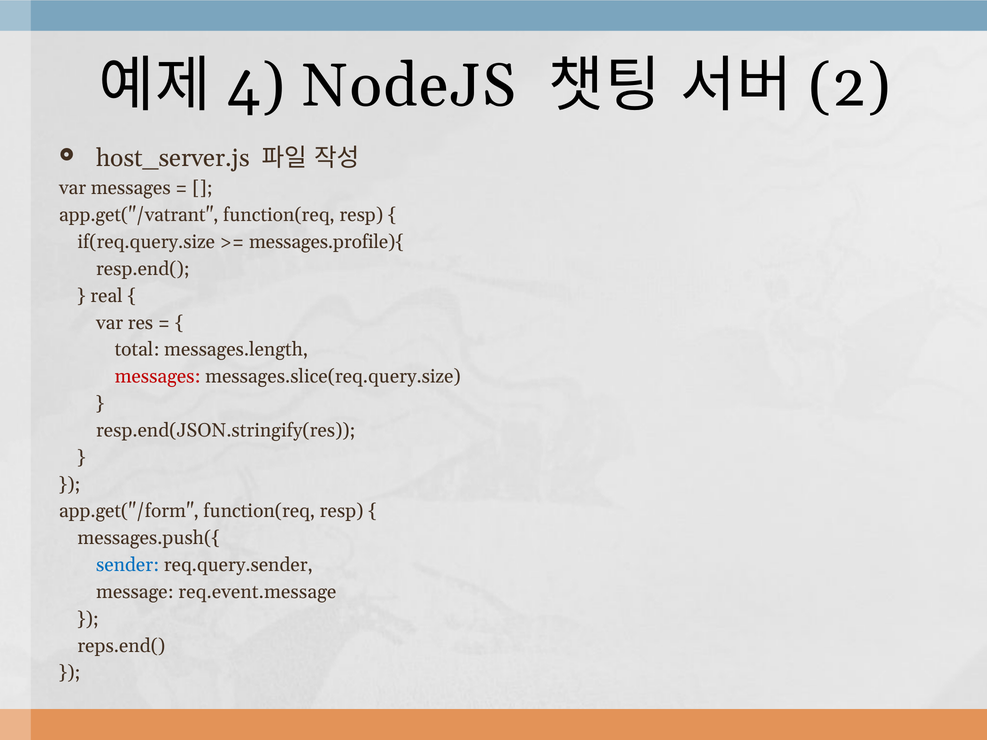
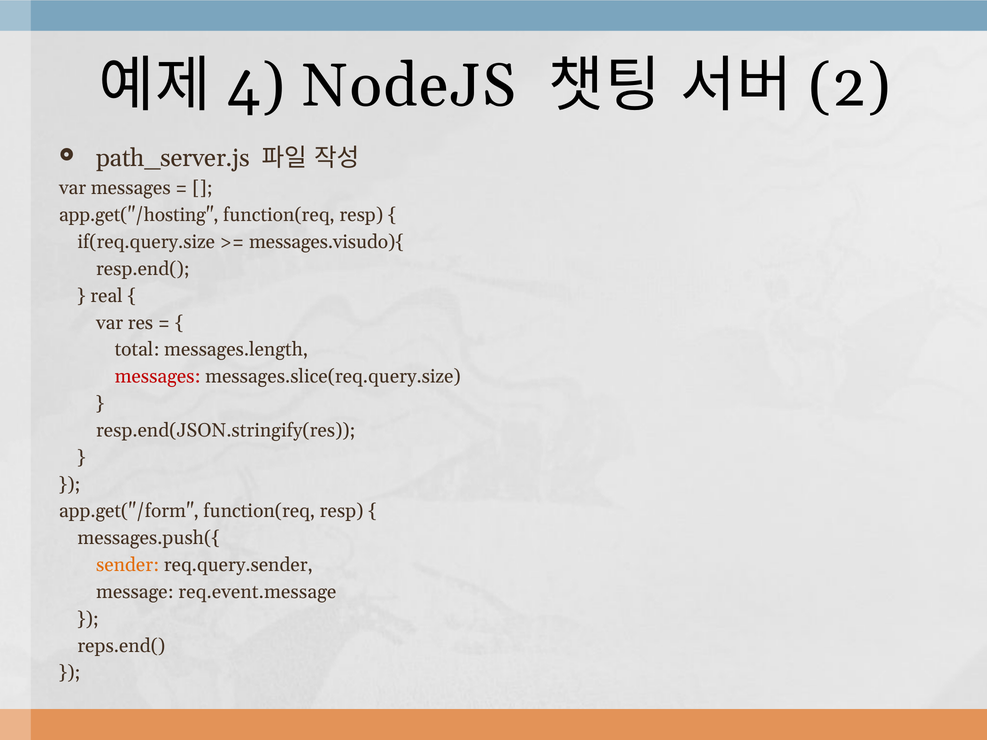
host_server.js: host_server.js -> path_server.js
app.get("/vatrant: app.get("/vatrant -> app.get("/hosting
messages.profile){: messages.profile){ -> messages.visudo){
sender colour: blue -> orange
